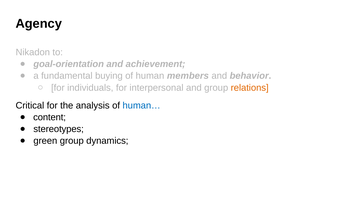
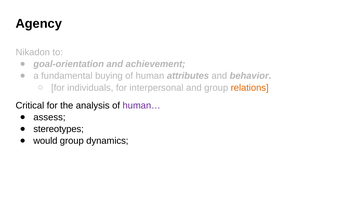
members: members -> attributes
human… colour: blue -> purple
content: content -> assess
green: green -> would
